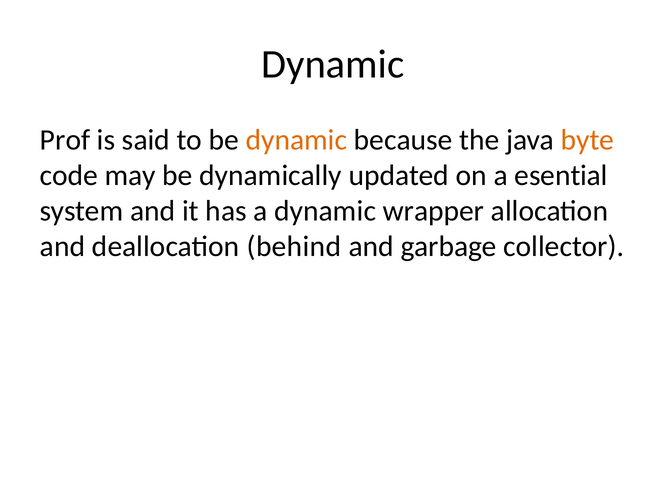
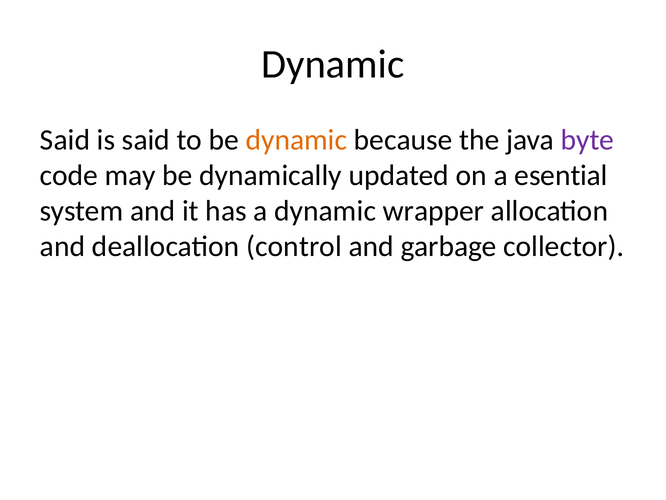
Prof at (65, 140): Prof -> Said
byte colour: orange -> purple
behind: behind -> control
